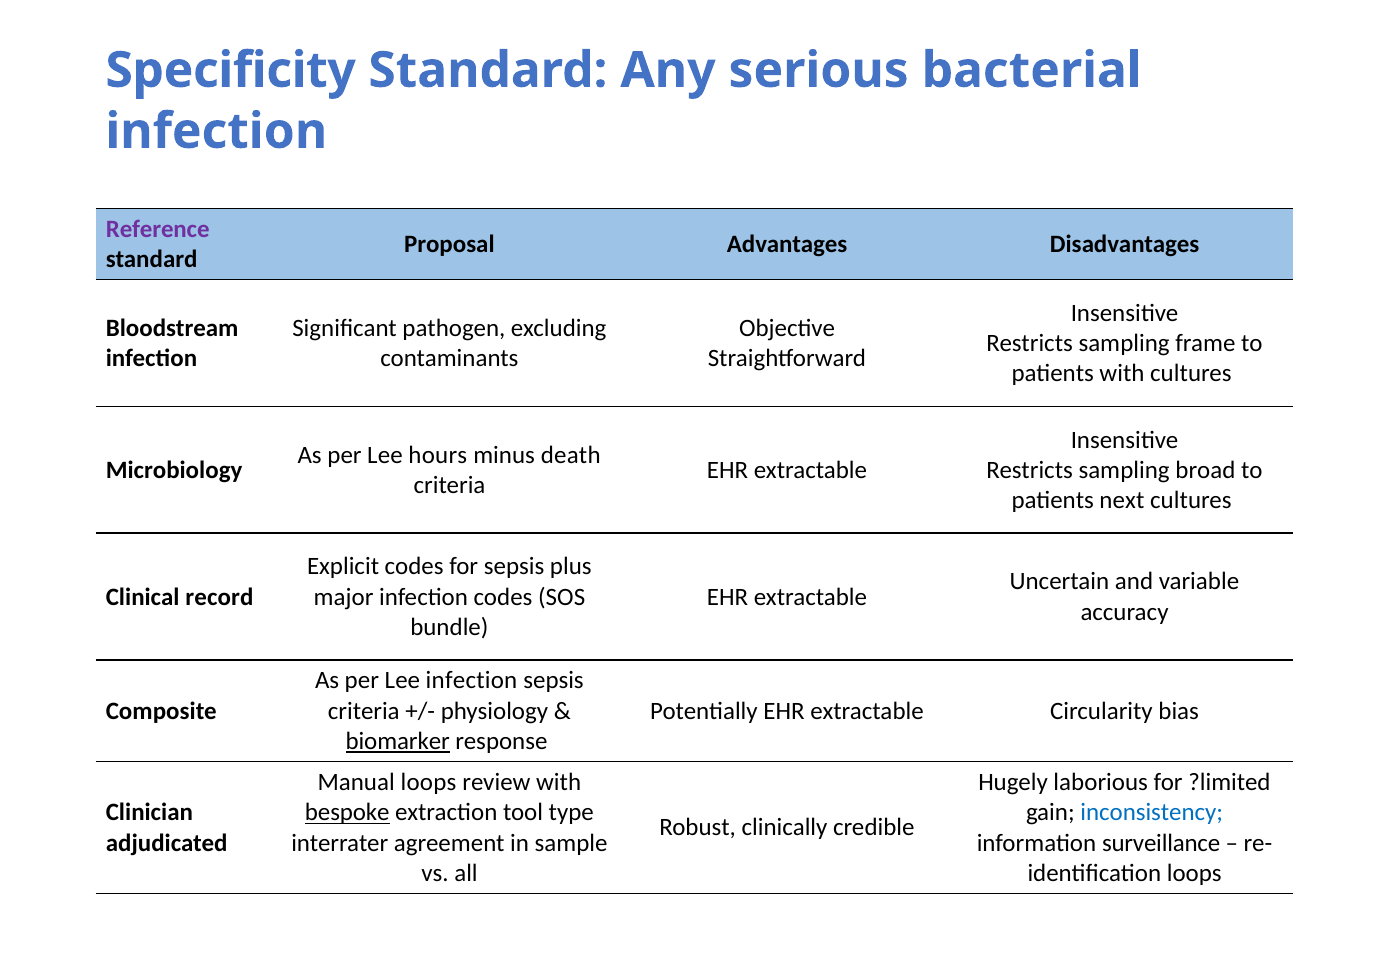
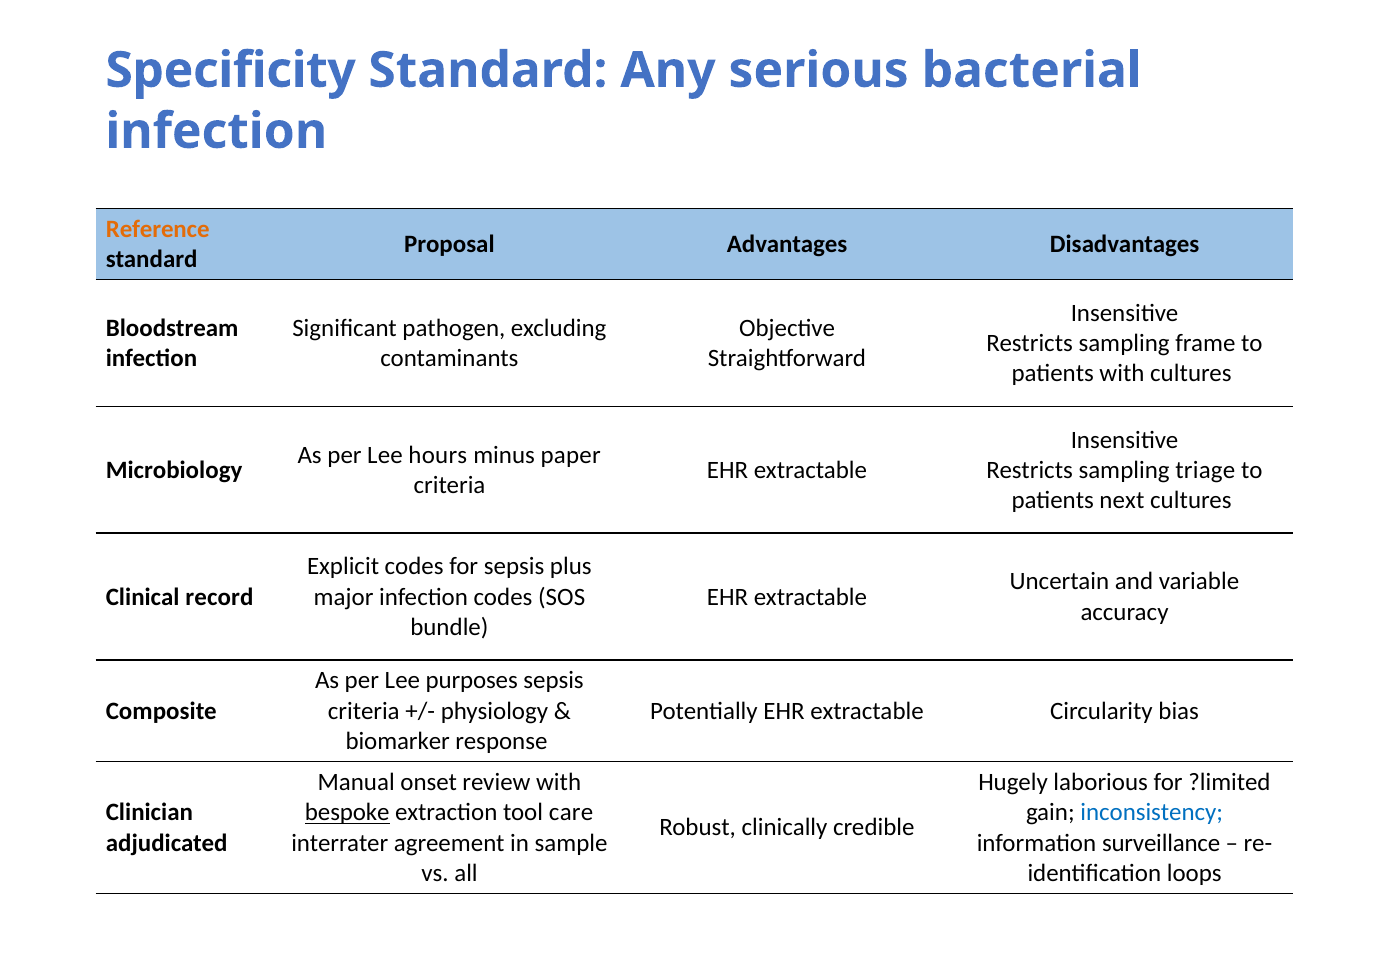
Reference colour: purple -> orange
death: death -> paper
broad: broad -> triage
Lee infection: infection -> purposes
biomarker underline: present -> none
Manual loops: loops -> onset
type: type -> care
